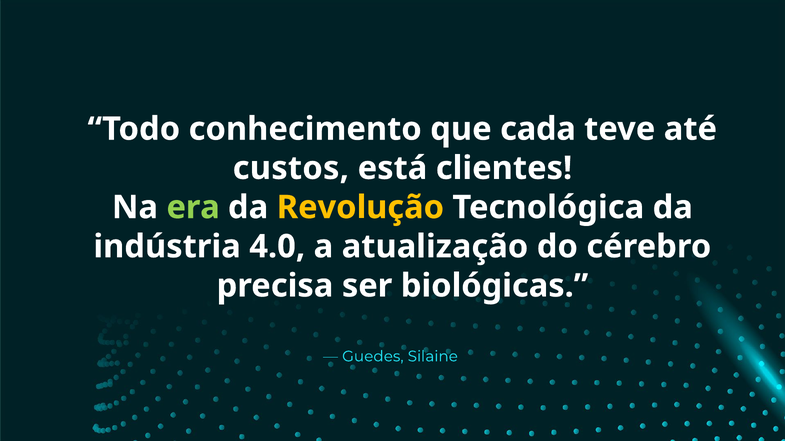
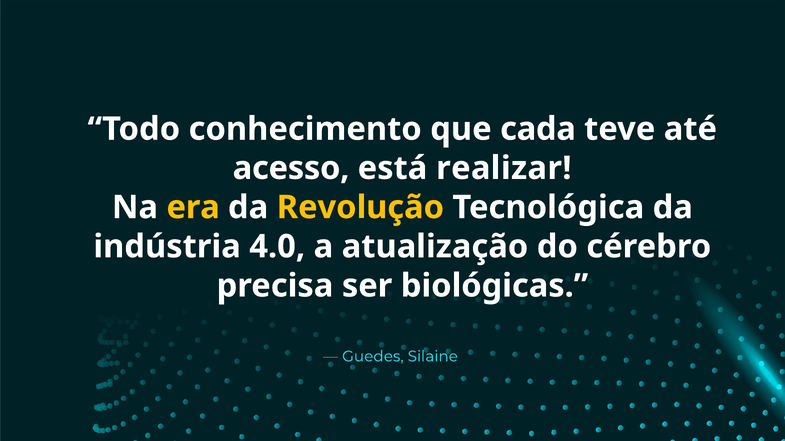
custos: custos -> acesso
clientes: clientes -> realizar
era colour: light green -> yellow
